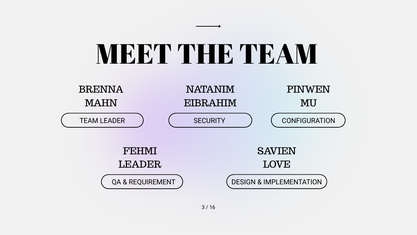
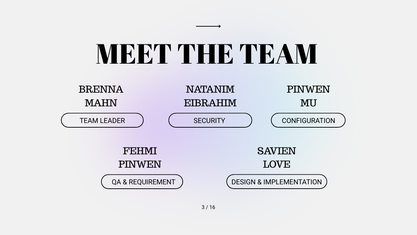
LEADER at (140, 164): LEADER -> PINWEN
